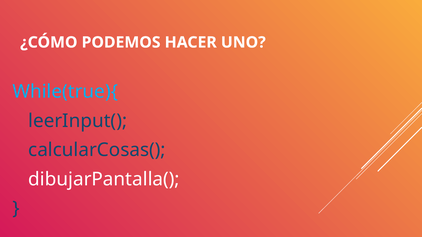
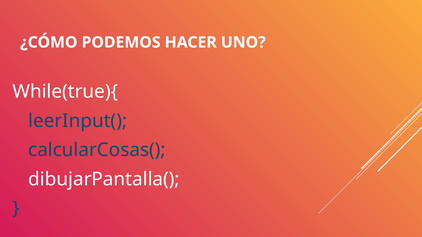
While(true){ colour: light blue -> white
